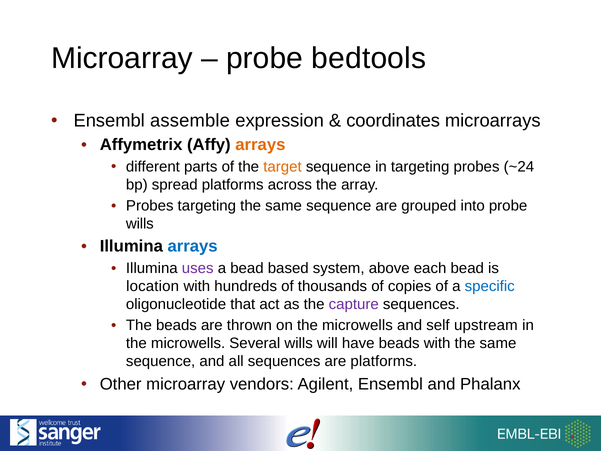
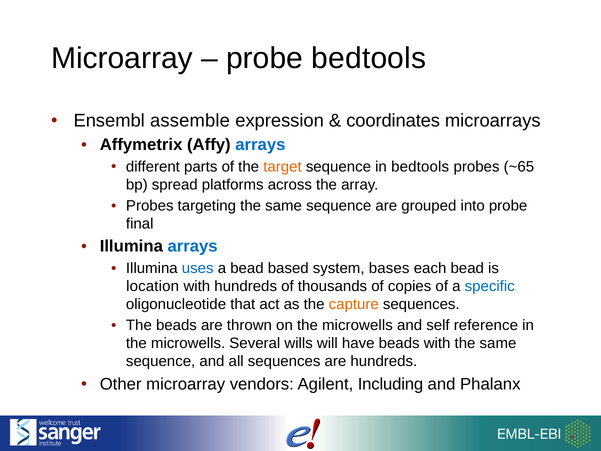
arrays at (260, 145) colour: orange -> blue
in targeting: targeting -> bedtools
~24: ~24 -> ~65
wills at (140, 224): wills -> final
uses colour: purple -> blue
above: above -> bases
capture colour: purple -> orange
upstream: upstream -> reference
are platforms: platforms -> hundreds
Agilent Ensembl: Ensembl -> Including
